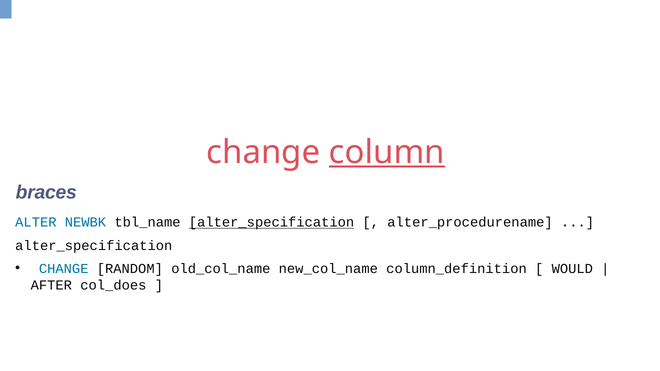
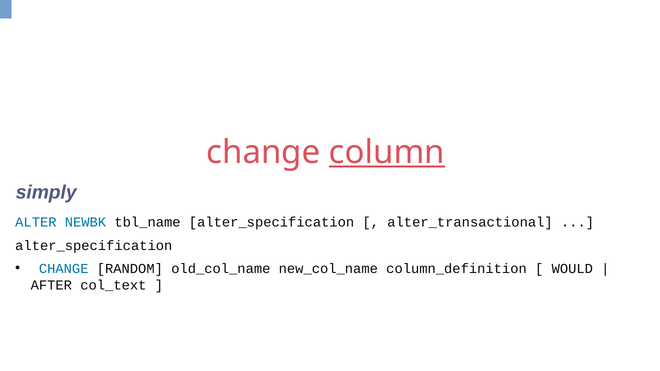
braces: braces -> simply
alter_specification at (272, 223) underline: present -> none
alter_procedurename: alter_procedurename -> alter_transactional
col_does: col_does -> col_text
